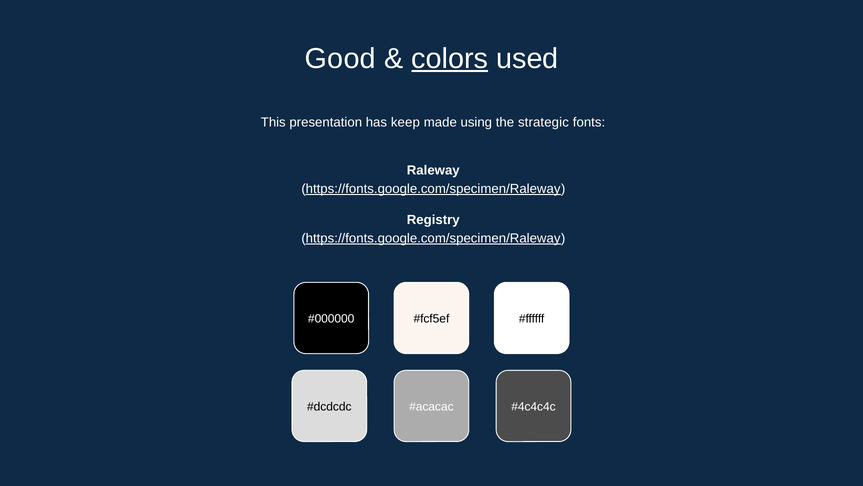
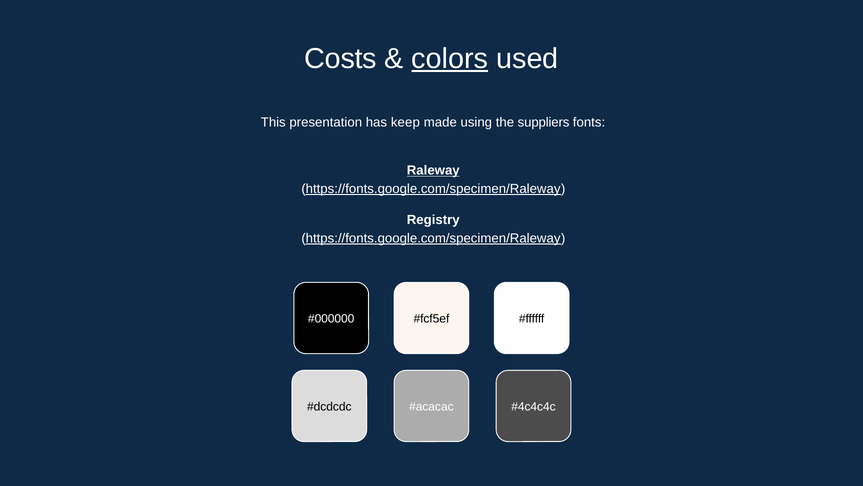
Good: Good -> Costs
strategic: strategic -> suppliers
Raleway underline: none -> present
